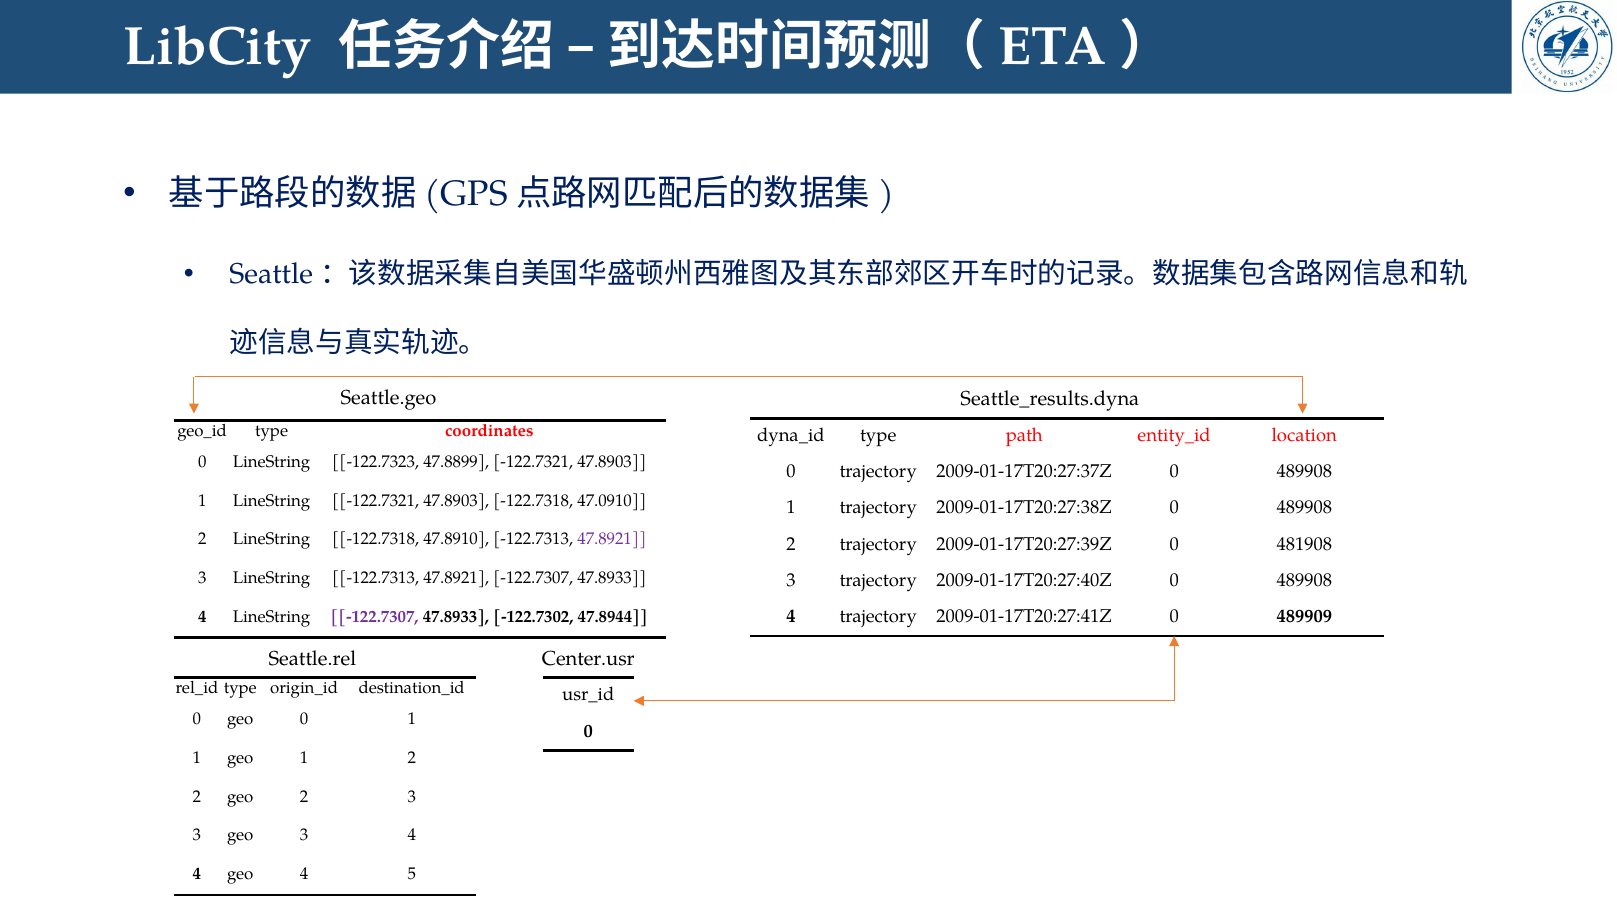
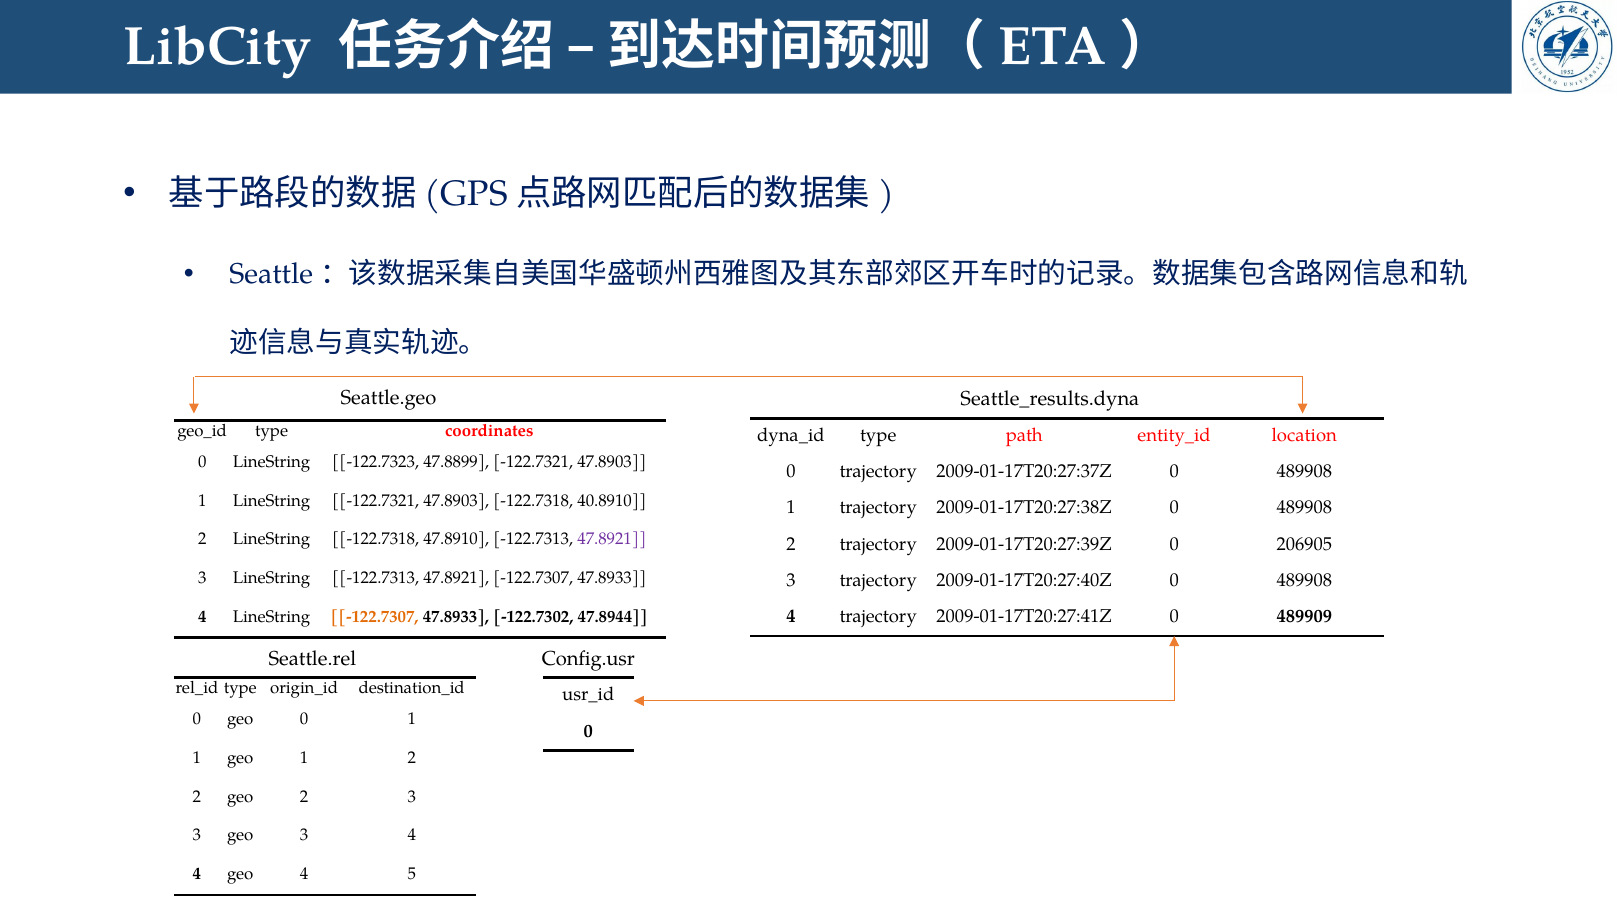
47.0910: 47.0910 -> 40.8910
481908: 481908 -> 206905
-122.7307 at (375, 617) colour: purple -> orange
Center.usr: Center.usr -> Config.usr
